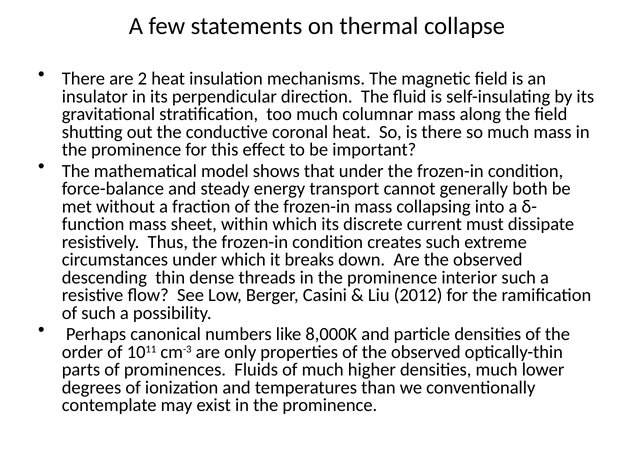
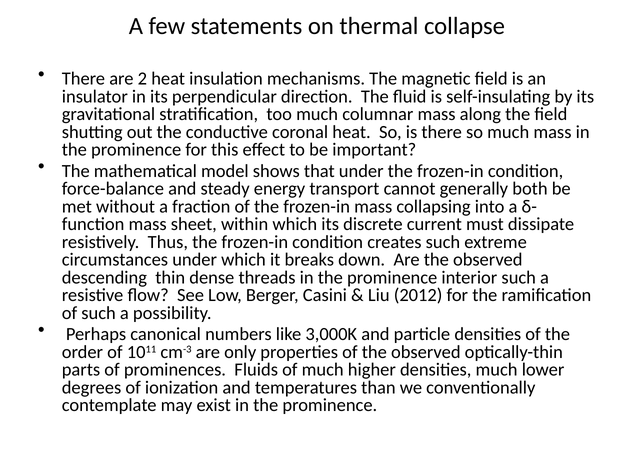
8,000K: 8,000K -> 3,000K
